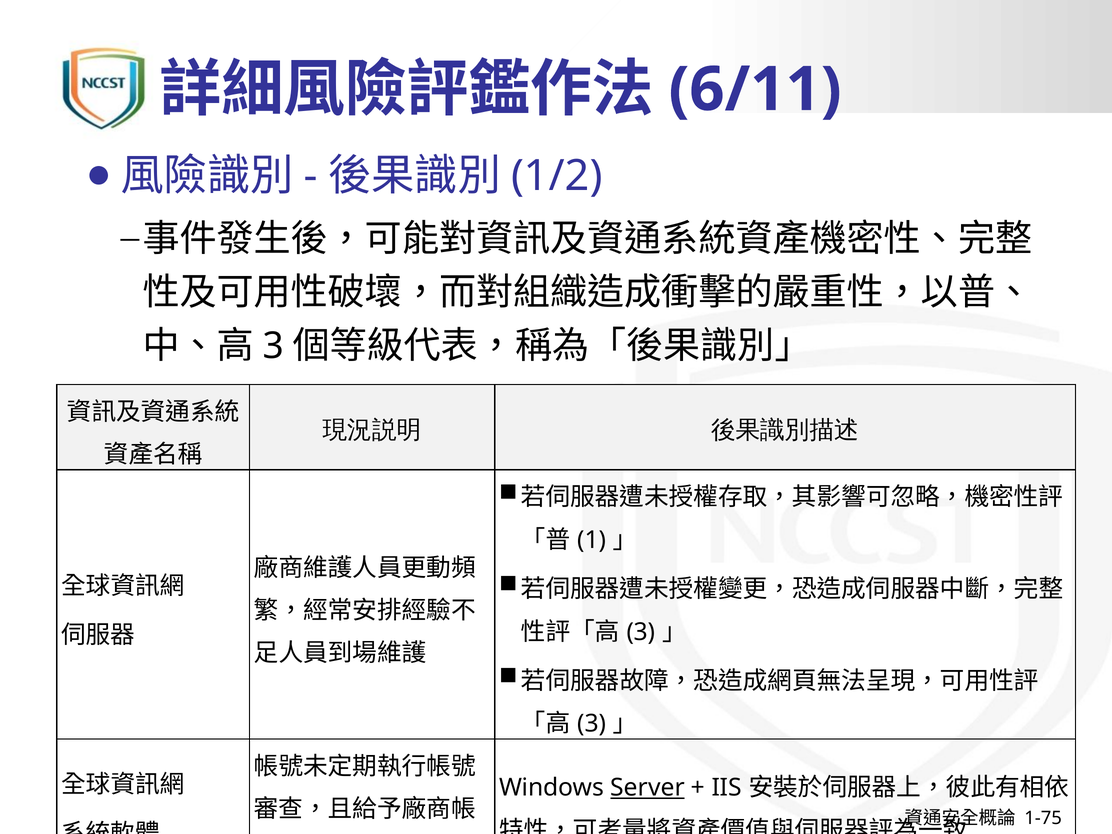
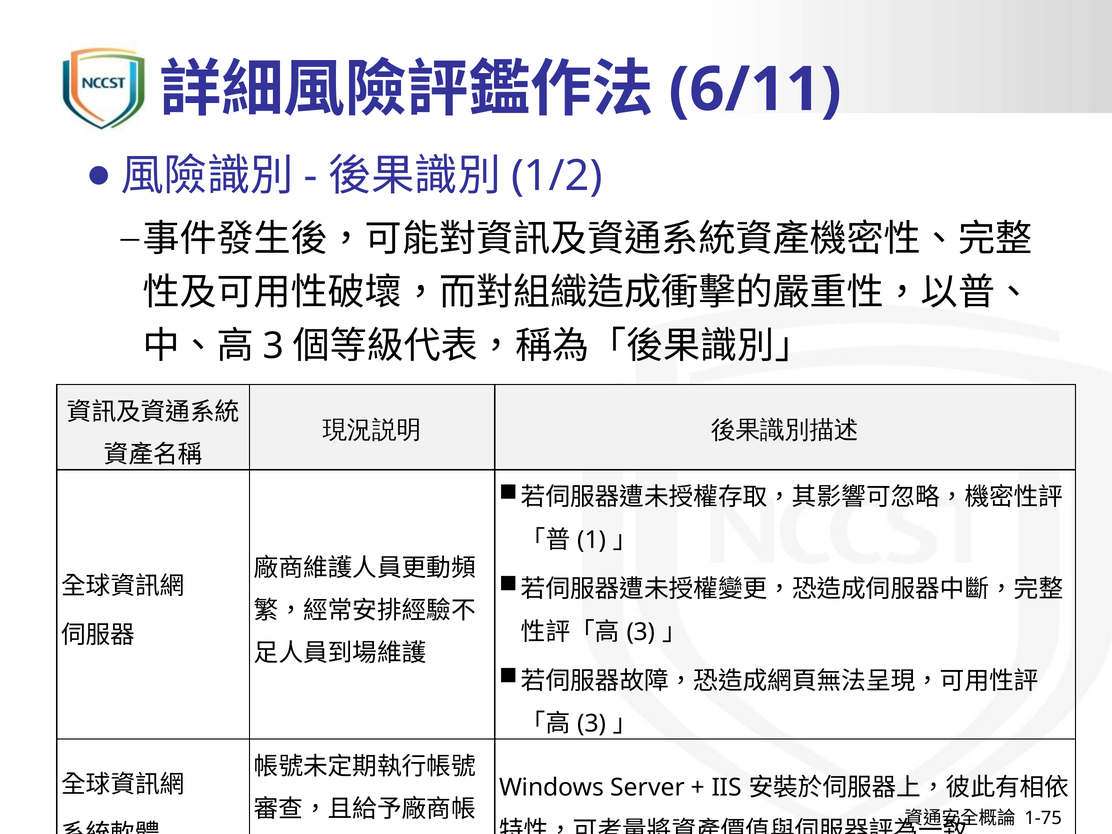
Server underline: present -> none
